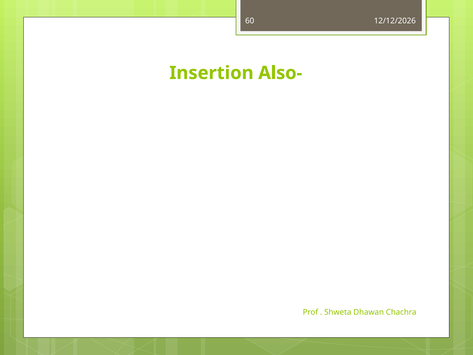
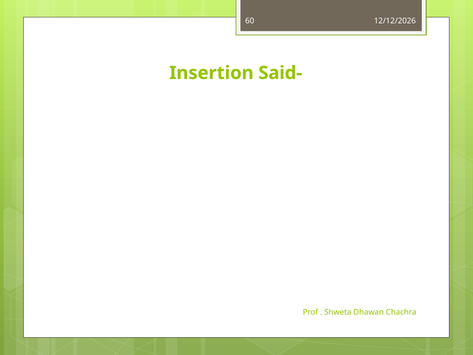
Also-: Also- -> Said-
